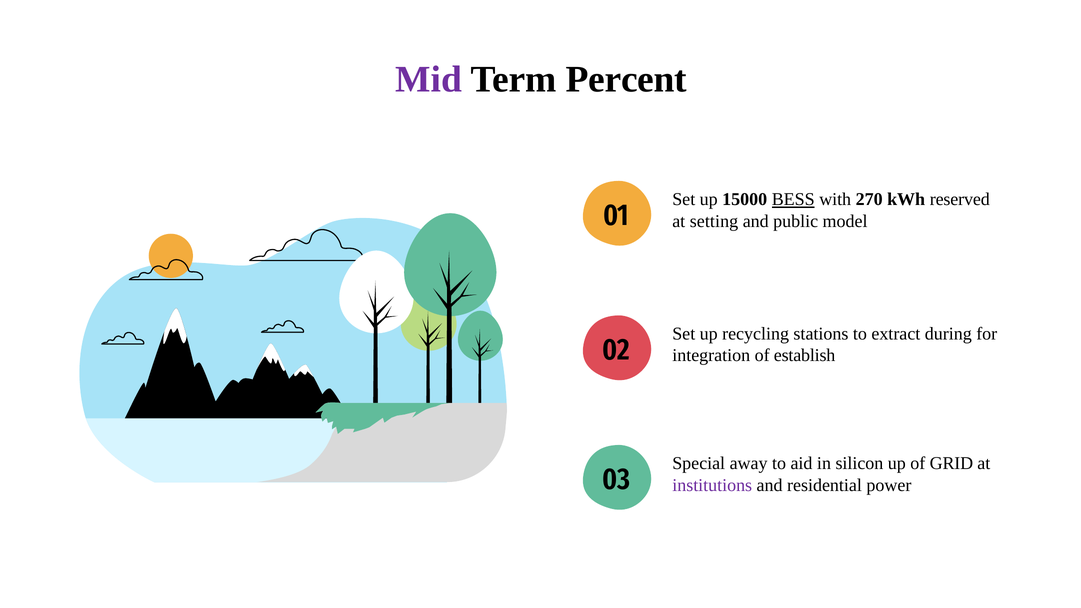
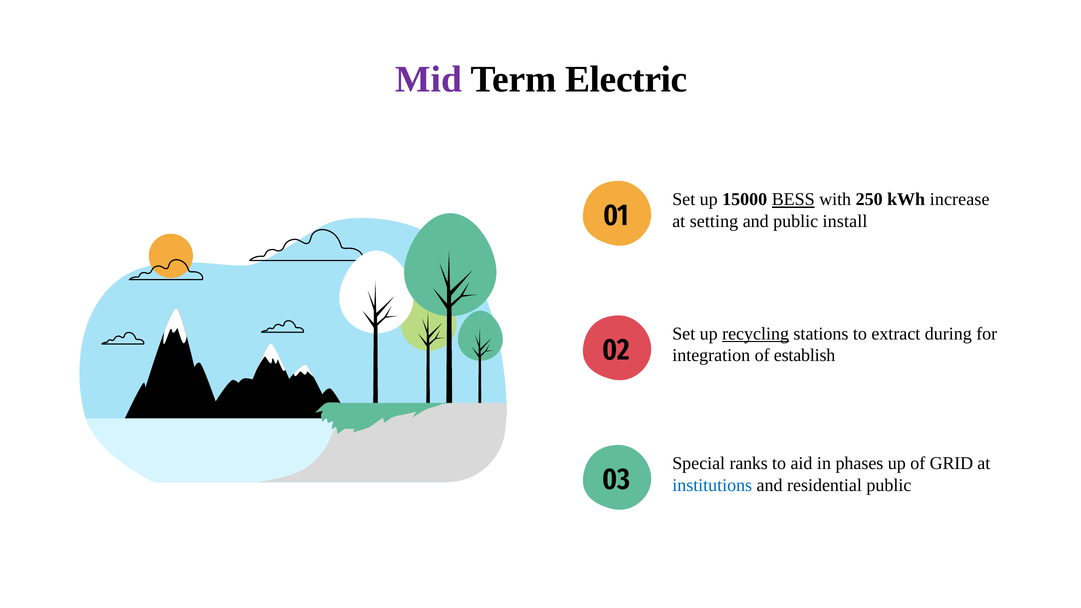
Percent: Percent -> Electric
270: 270 -> 250
reserved: reserved -> increase
model: model -> install
recycling underline: none -> present
away: away -> ranks
silicon: silicon -> phases
institutions colour: purple -> blue
residential power: power -> public
